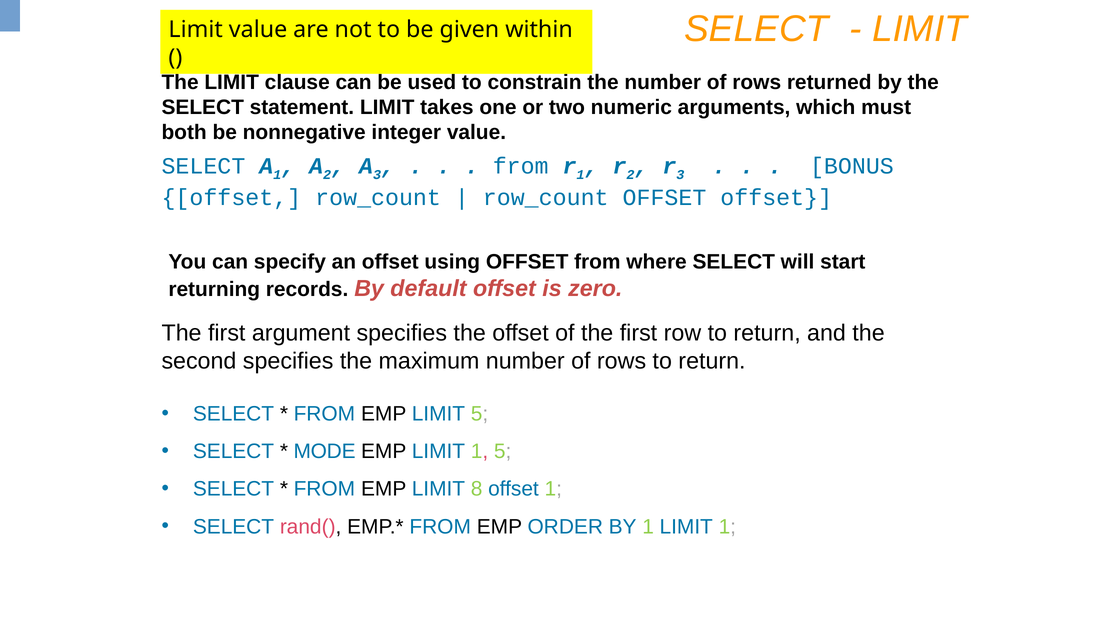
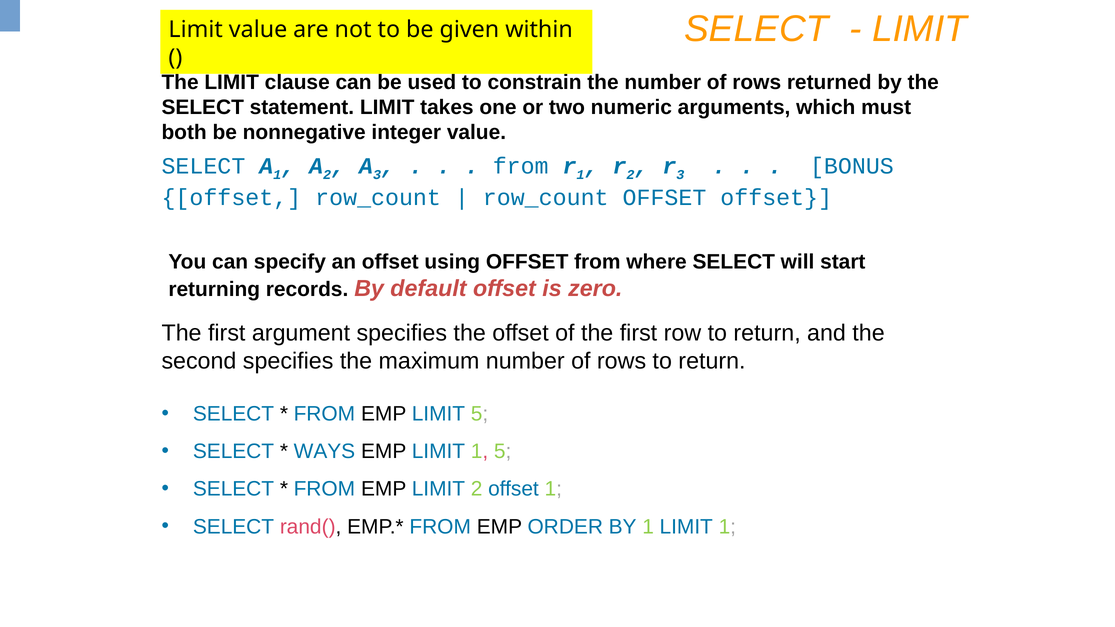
MODE: MODE -> WAYS
LIMIT 8: 8 -> 2
